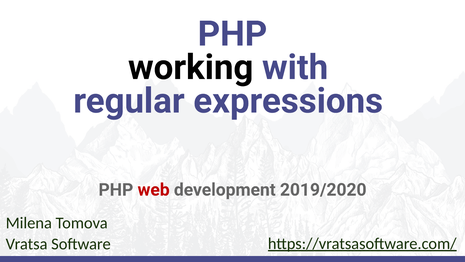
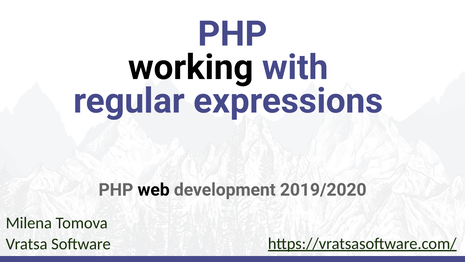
web colour: red -> black
